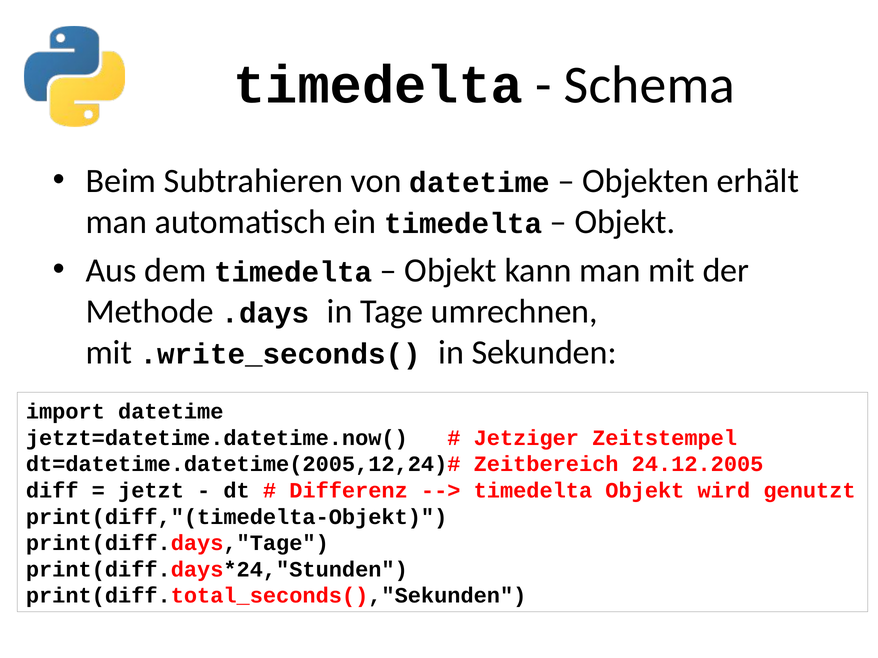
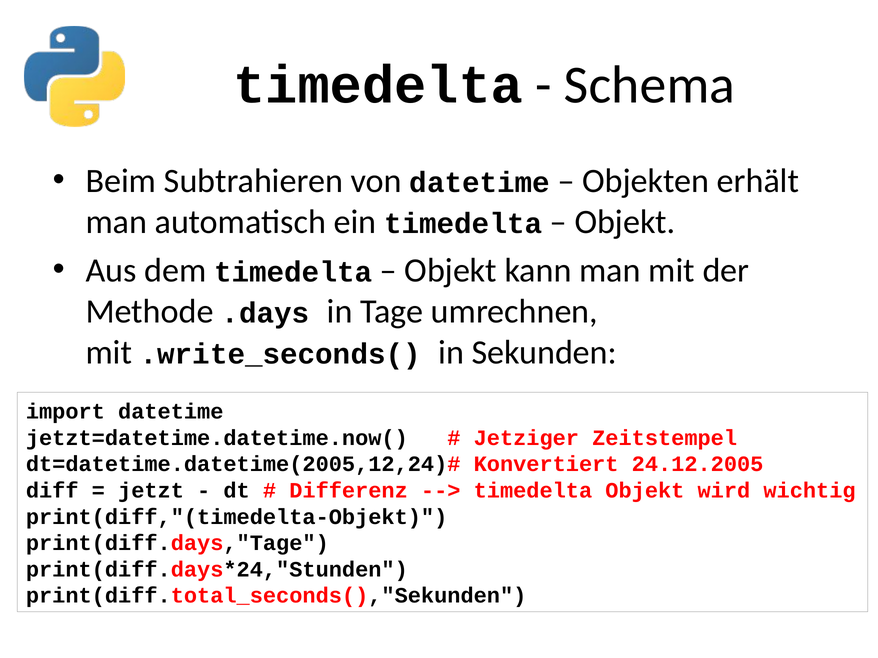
Zeitbereich: Zeitbereich -> Konvertiert
genutzt: genutzt -> wichtig
